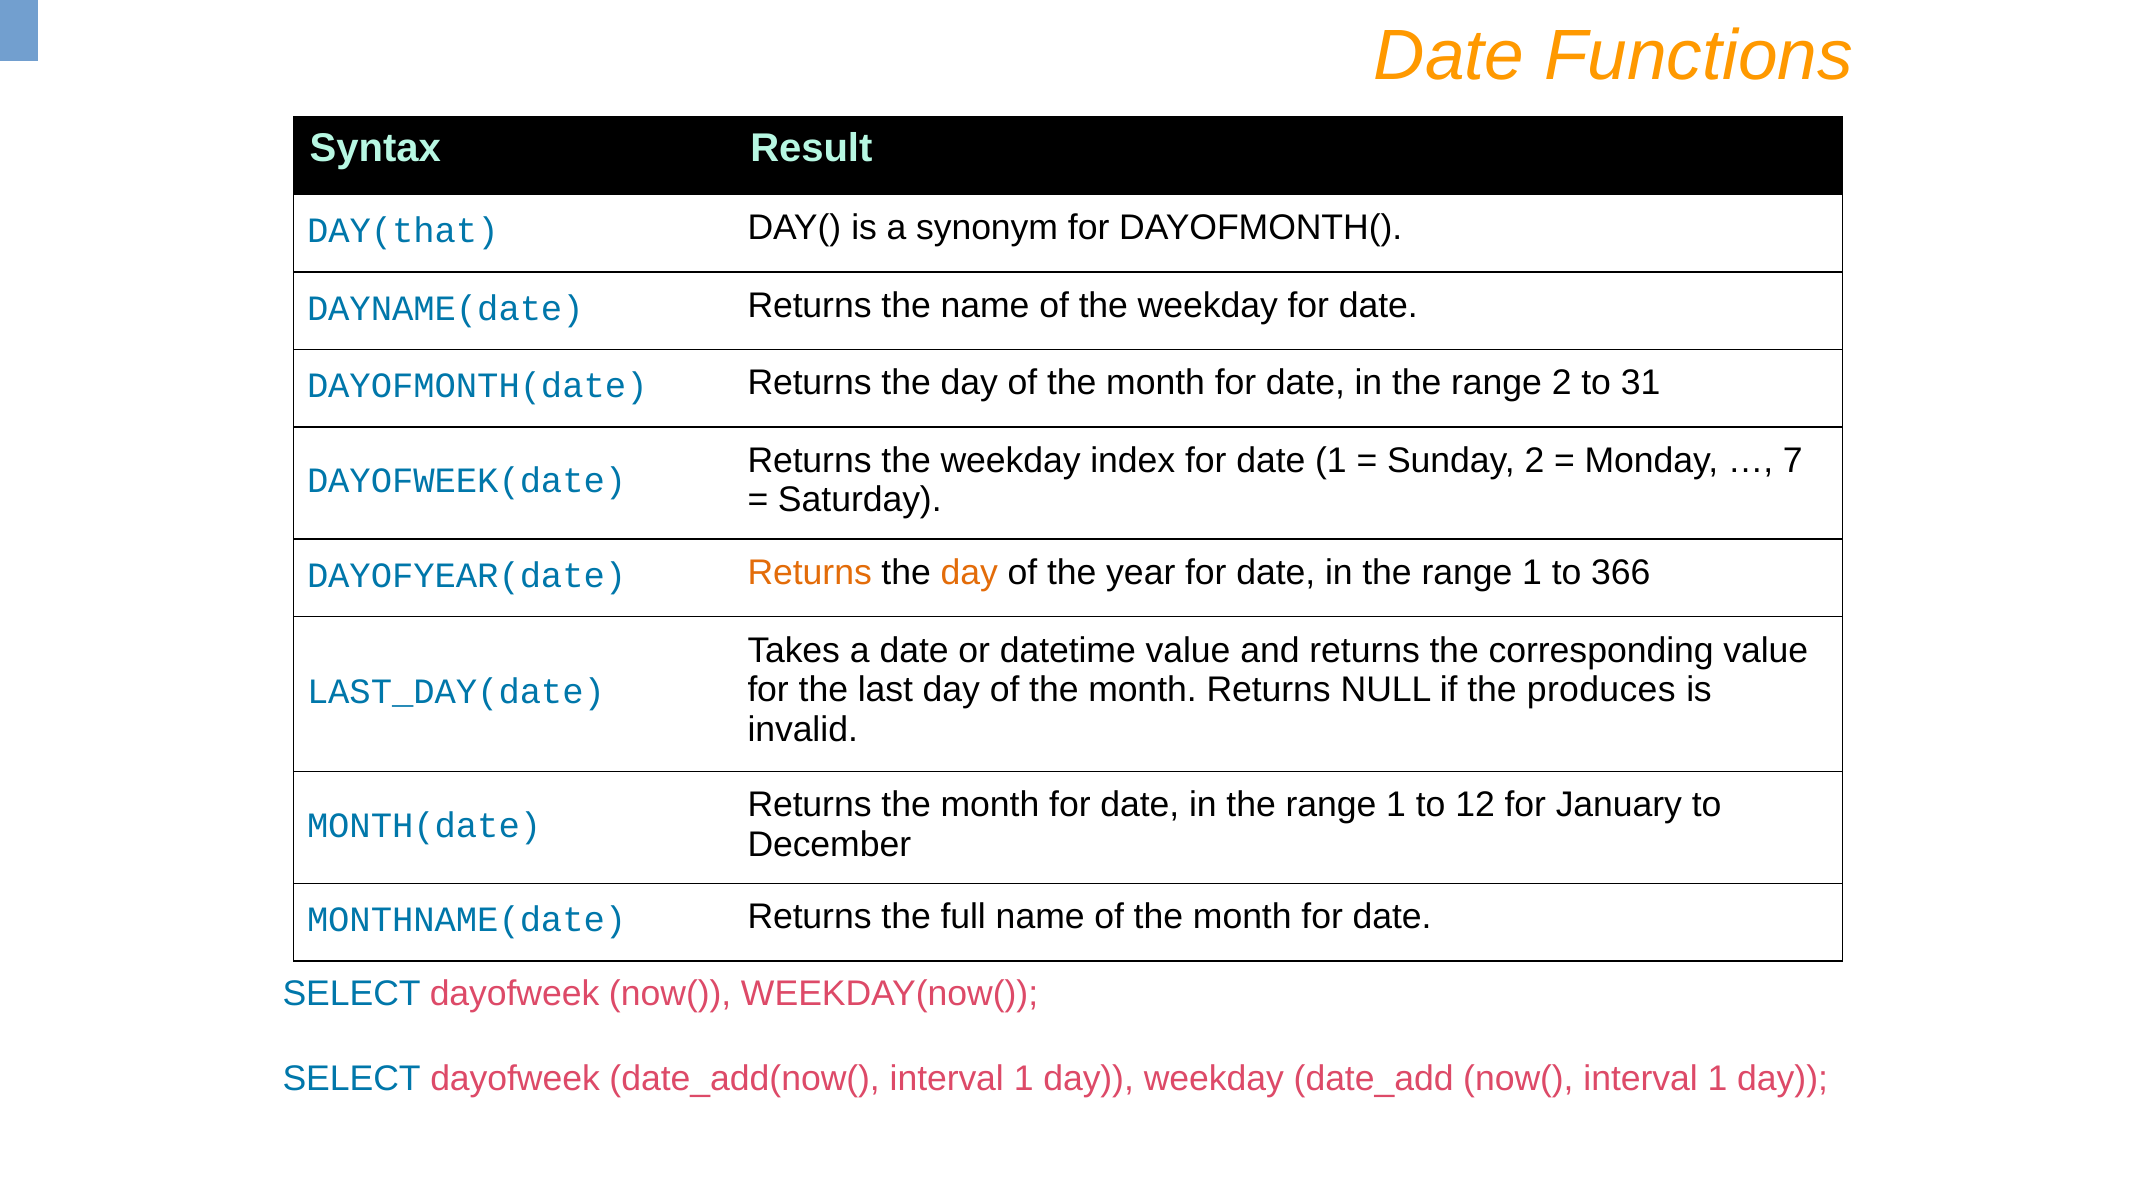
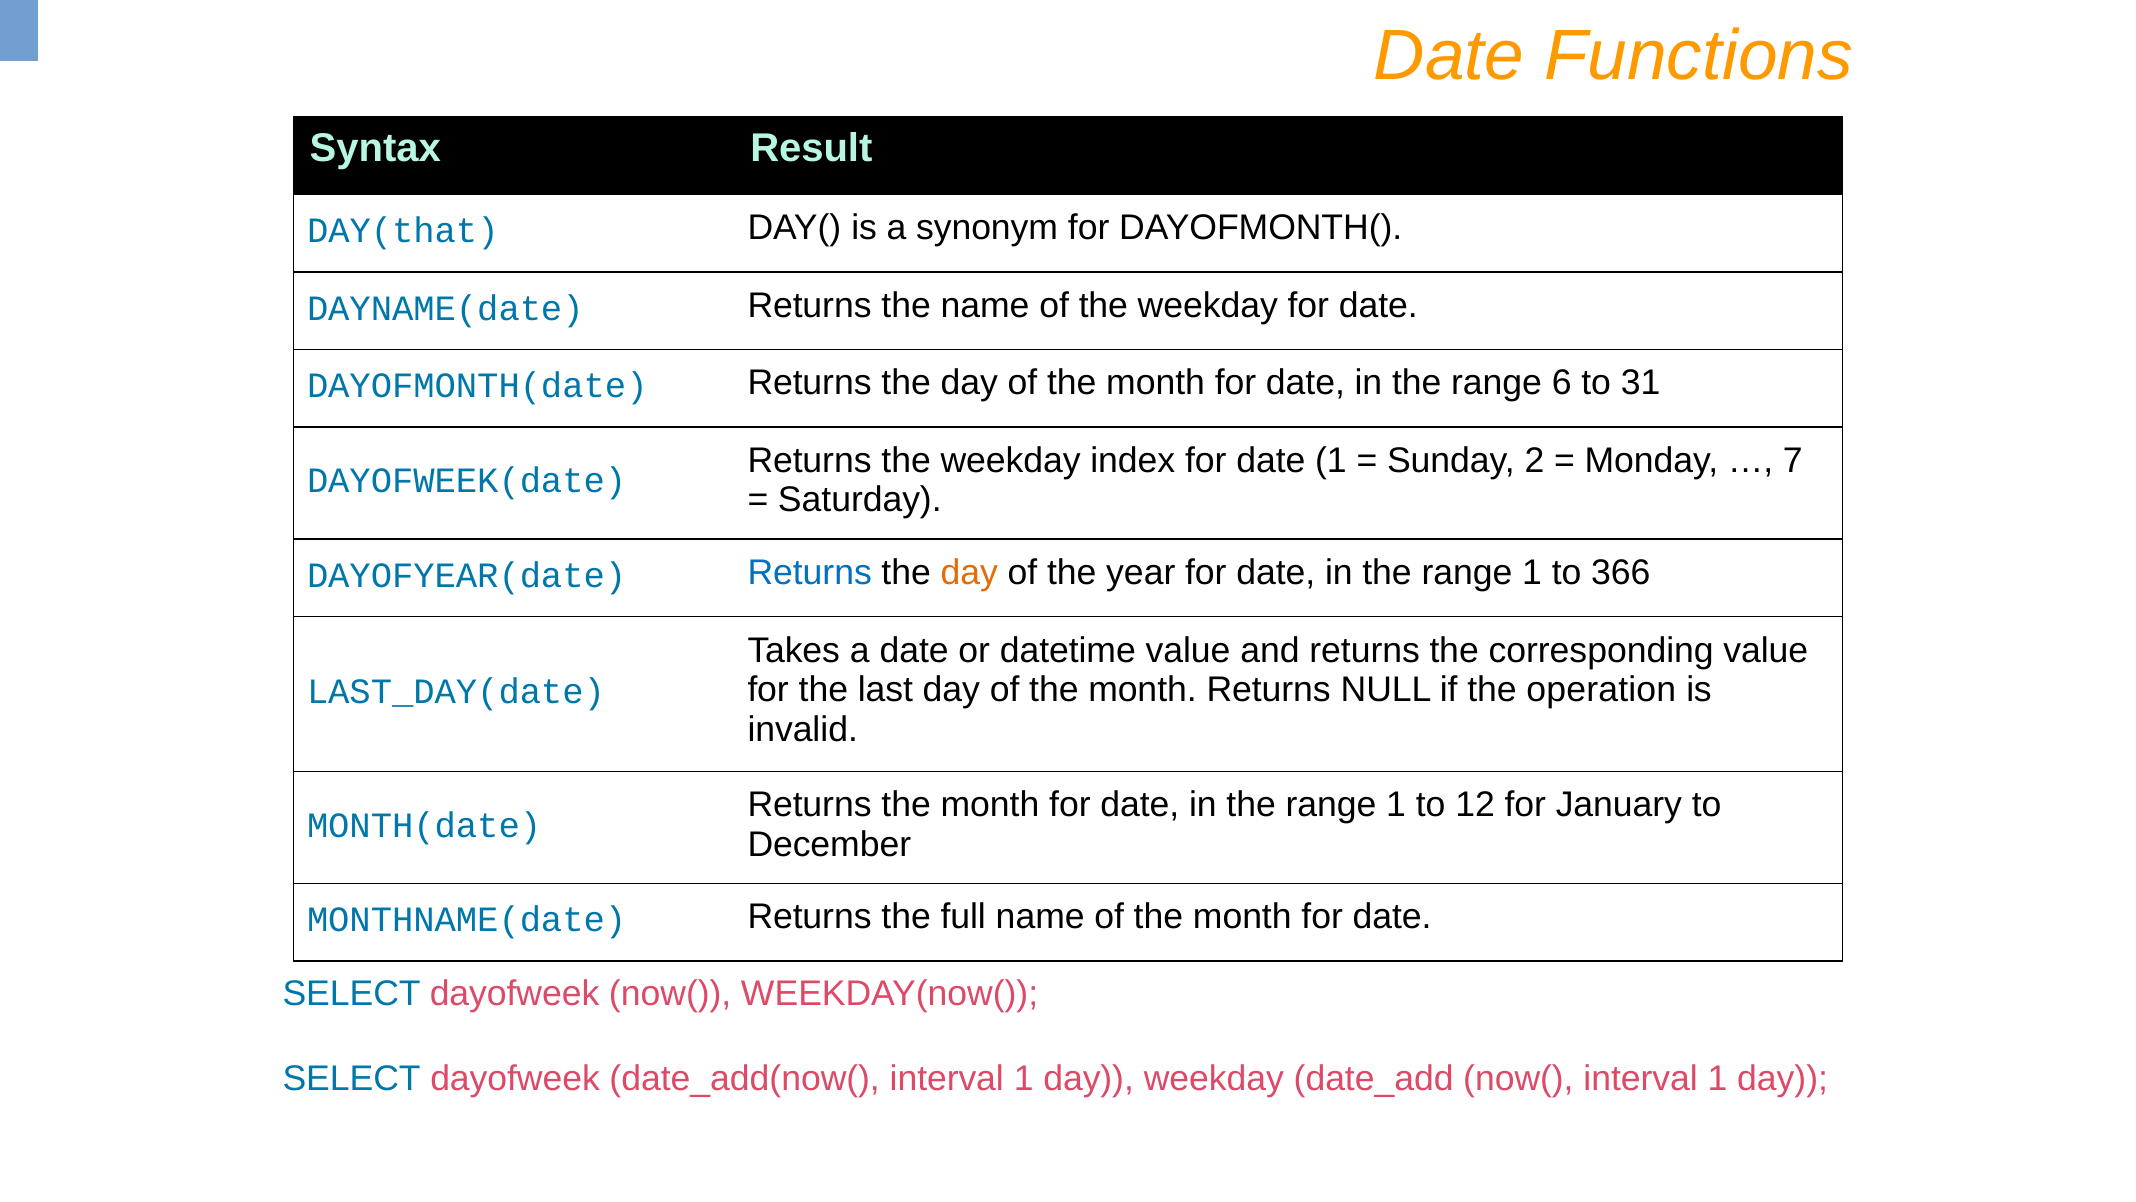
range 2: 2 -> 6
Returns at (810, 573) colour: orange -> blue
produces: produces -> operation
